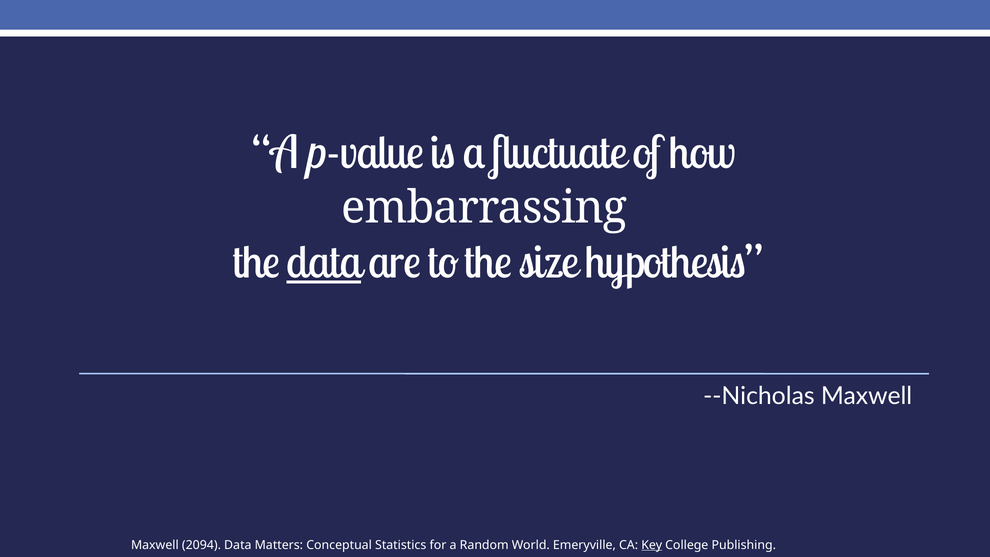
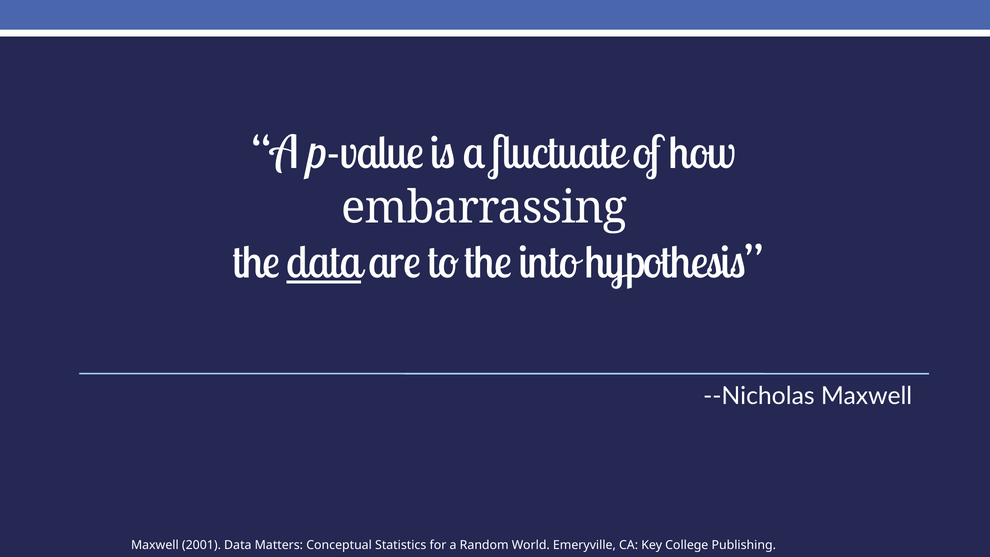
size: size -> into
2094: 2094 -> 2001
Key underline: present -> none
